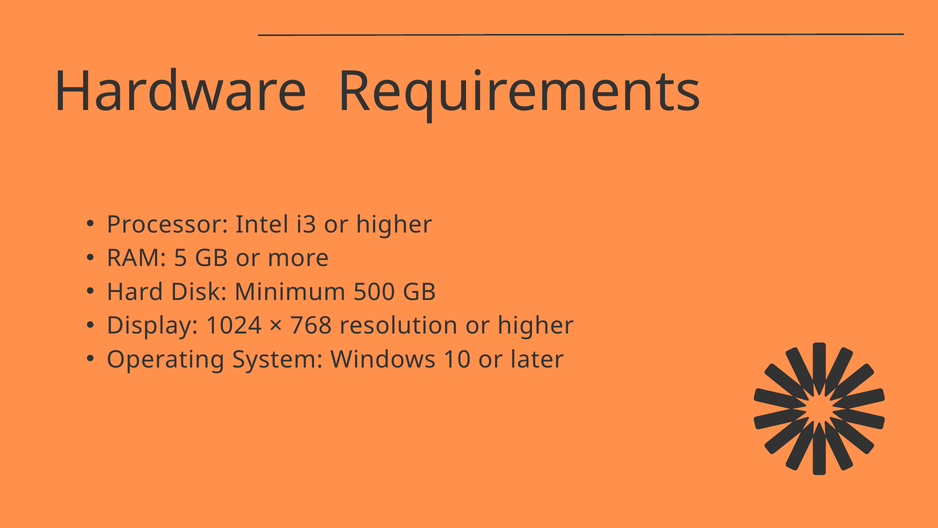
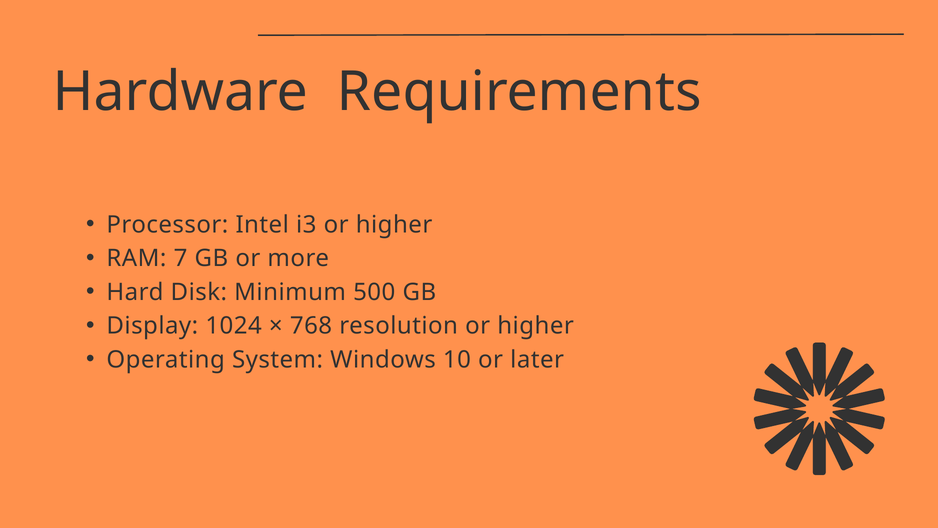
5: 5 -> 7
